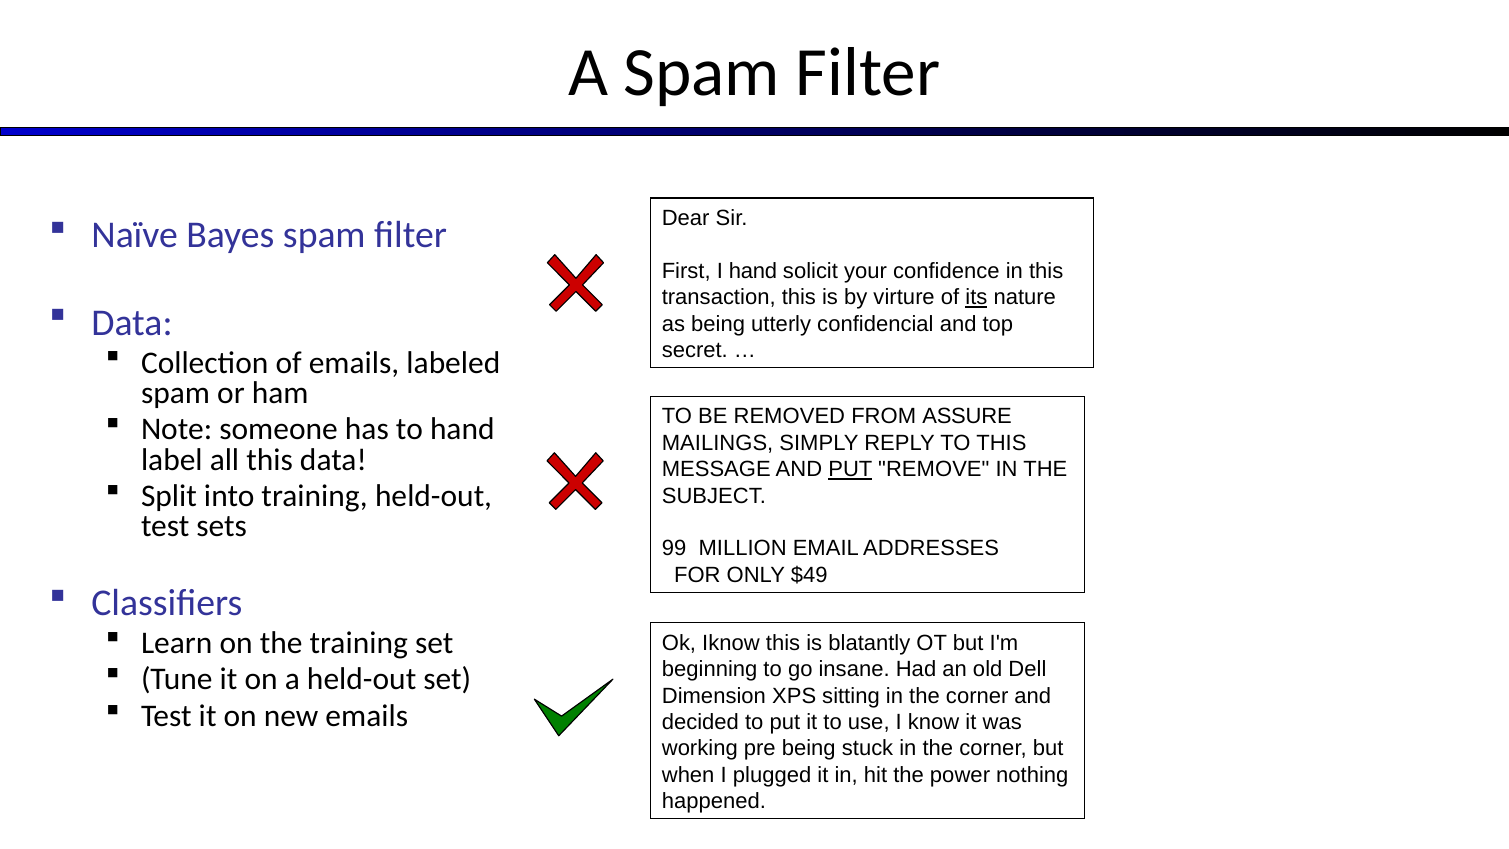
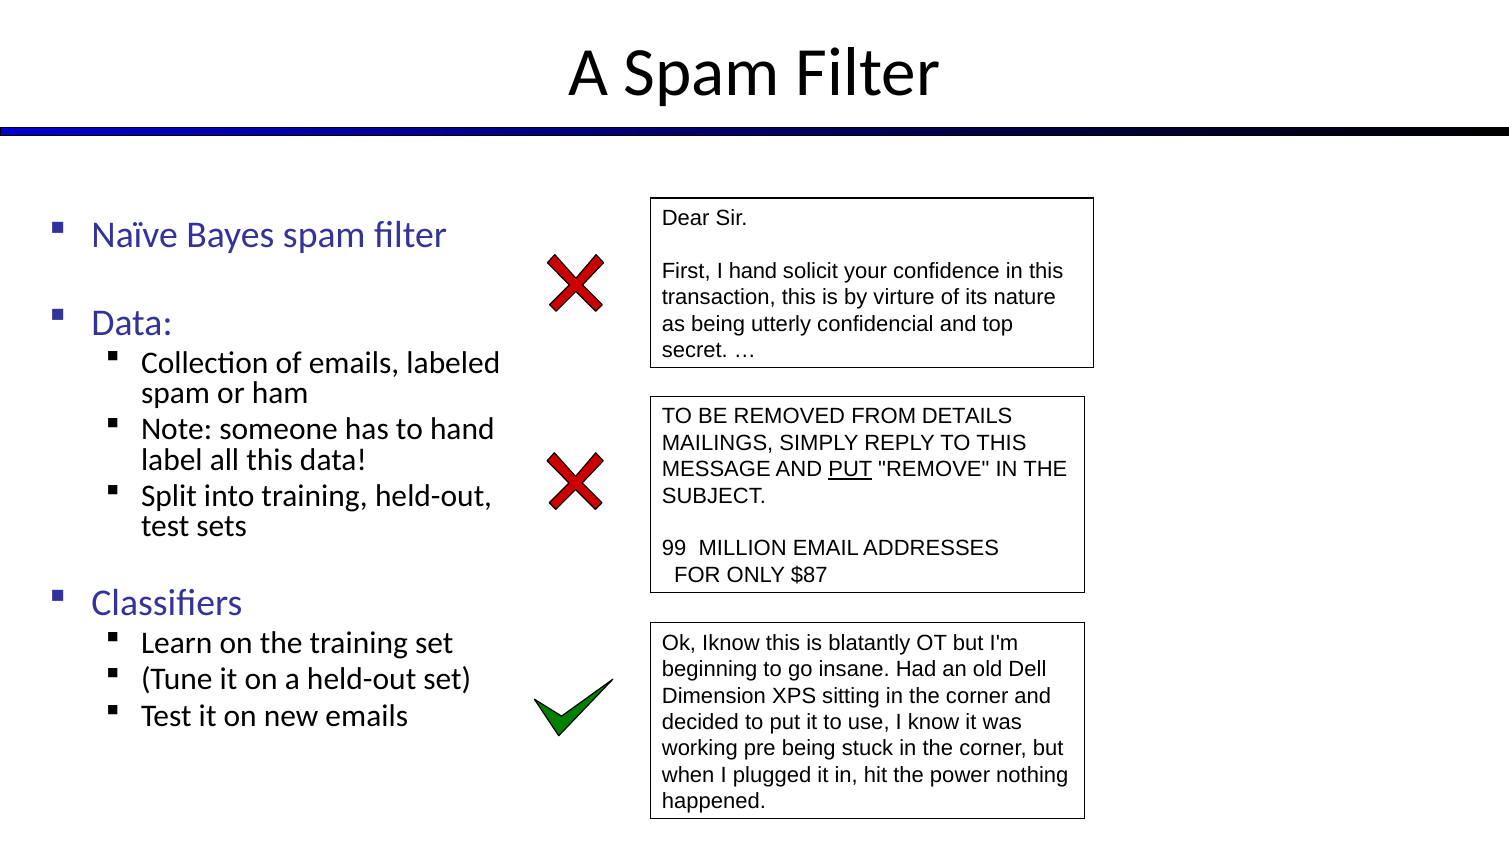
its underline: present -> none
ASSURE: ASSURE -> DETAILS
$49: $49 -> $87
